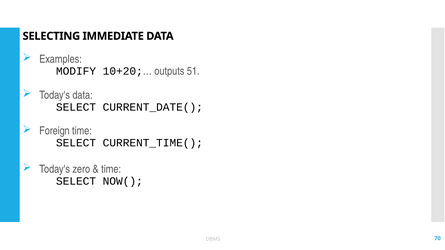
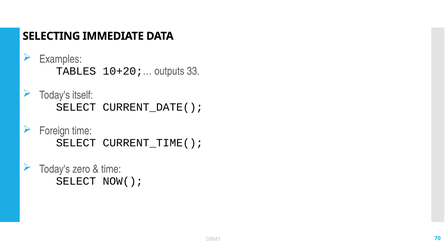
MODIFY: MODIFY -> TABLES
51: 51 -> 33
Today's data: data -> itself
